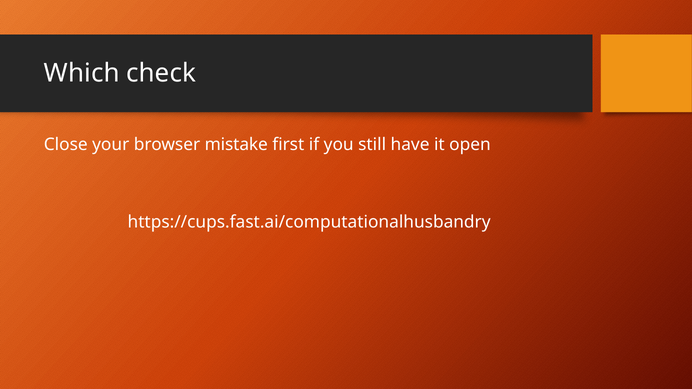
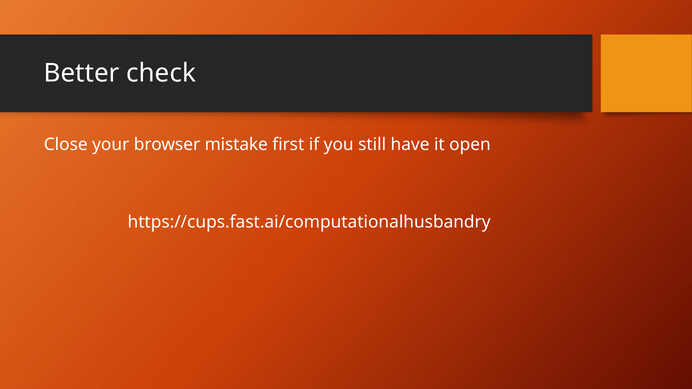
Which: Which -> Better
